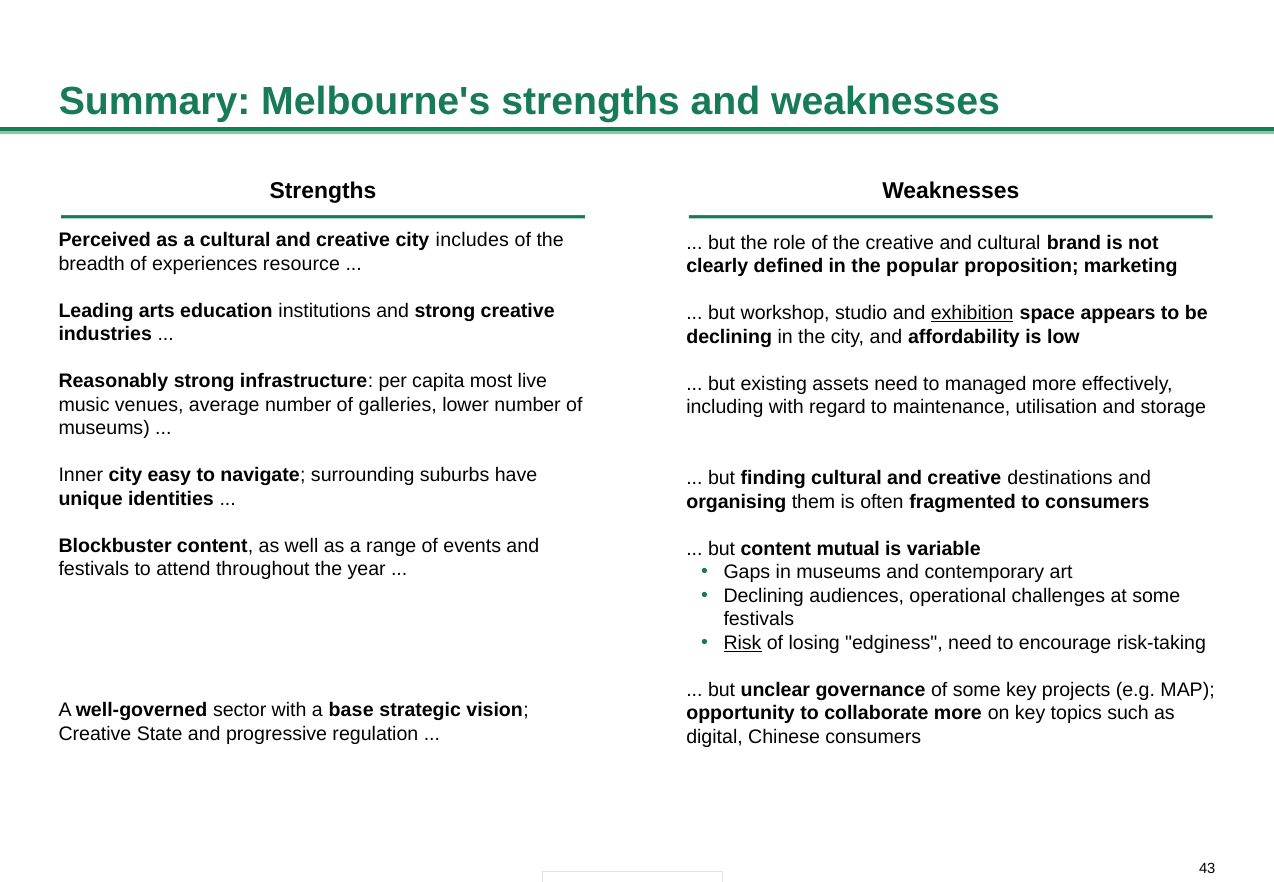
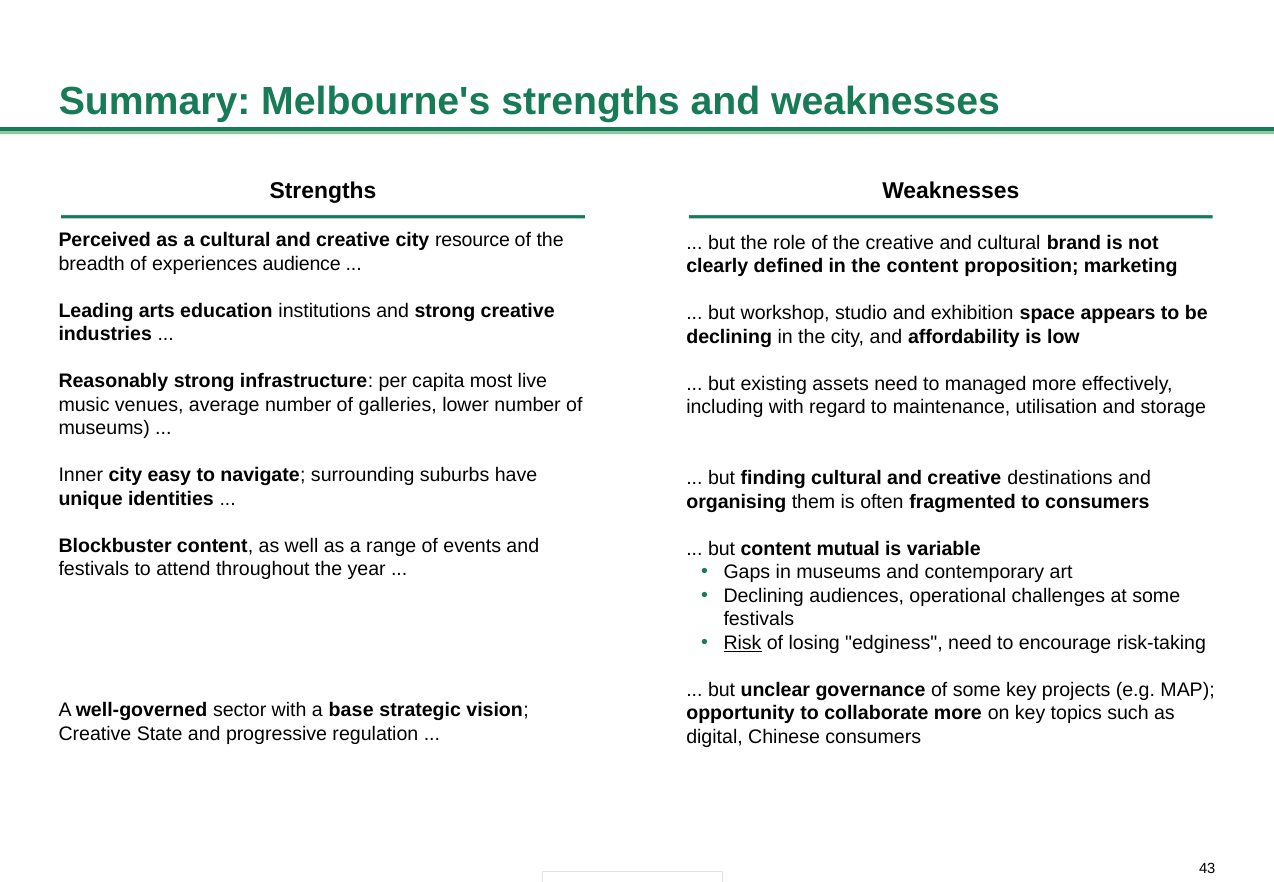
includes: includes -> resource
resource: resource -> audience
the popular: popular -> content
exhibition underline: present -> none
